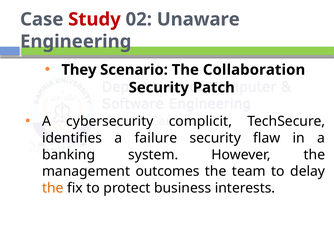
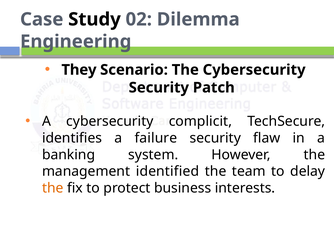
Study colour: red -> black
Unaware: Unaware -> Dilemma
The Collaboration: Collaboration -> Cybersecurity
outcomes: outcomes -> identified
